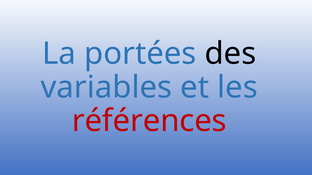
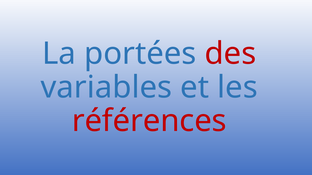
des colour: black -> red
